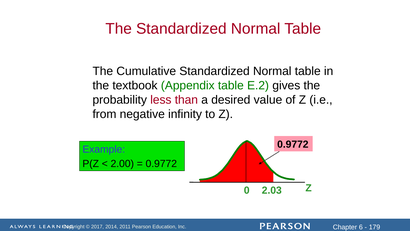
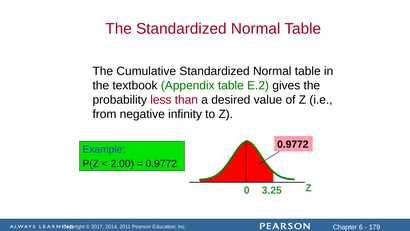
2.03: 2.03 -> 3.25
